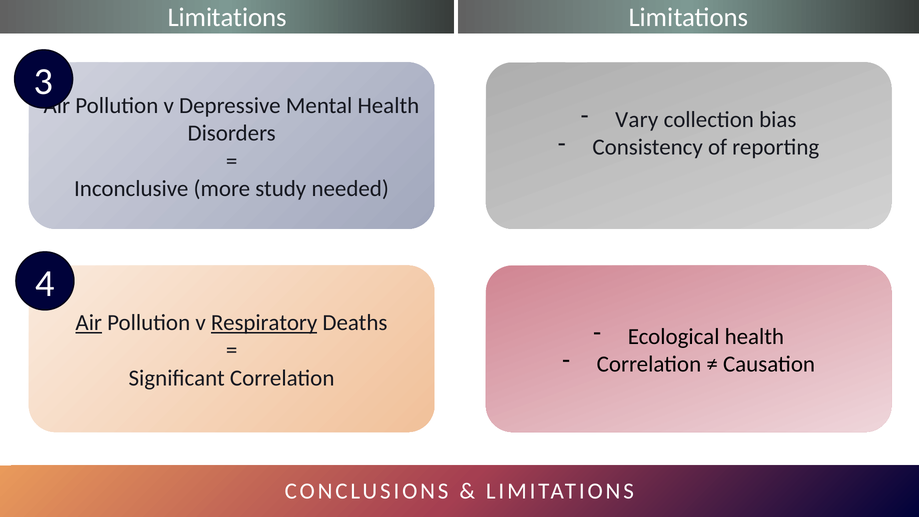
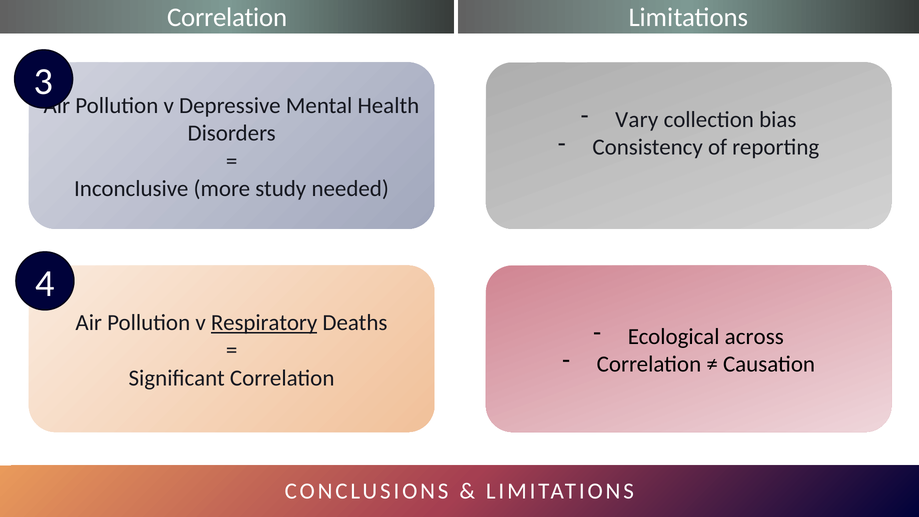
Limitations at (227, 17): Limitations -> Correlation
Air at (89, 323) underline: present -> none
Ecological health: health -> across
